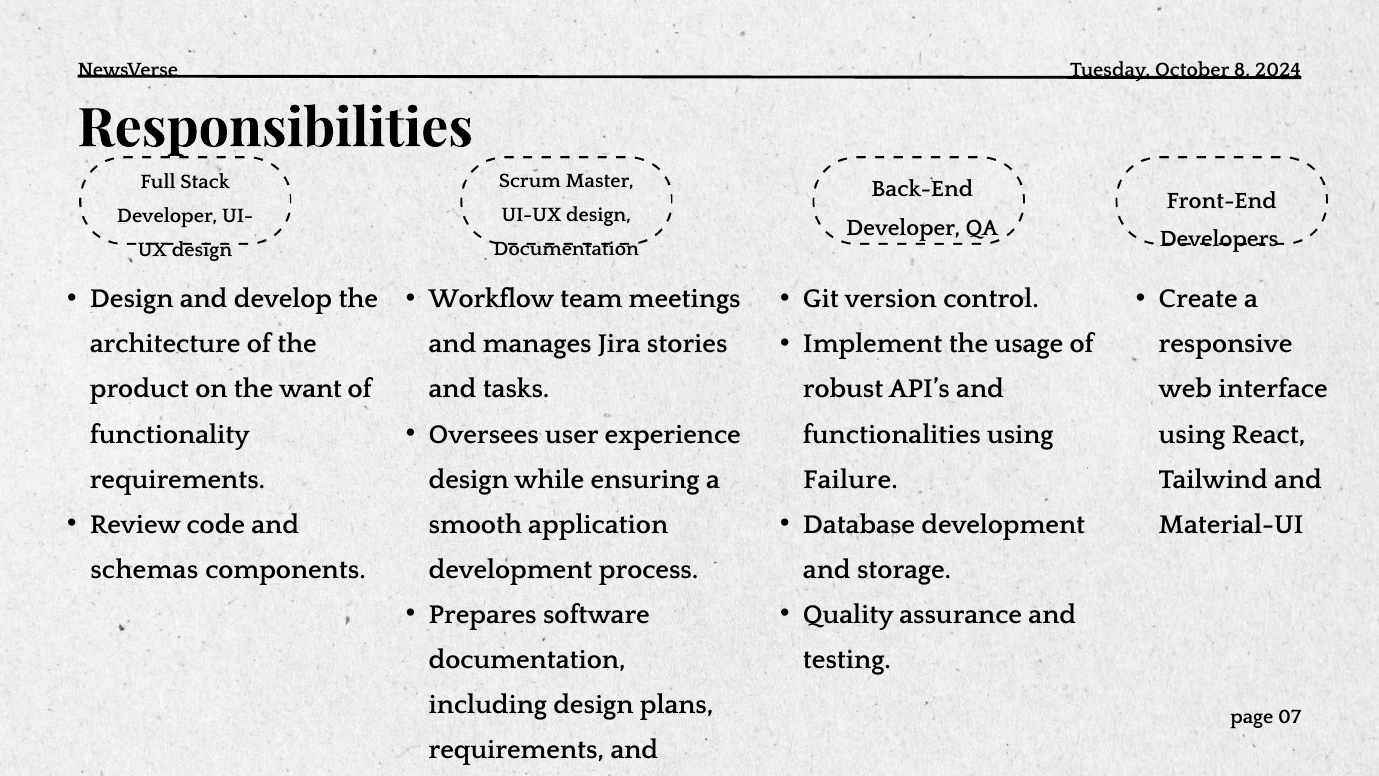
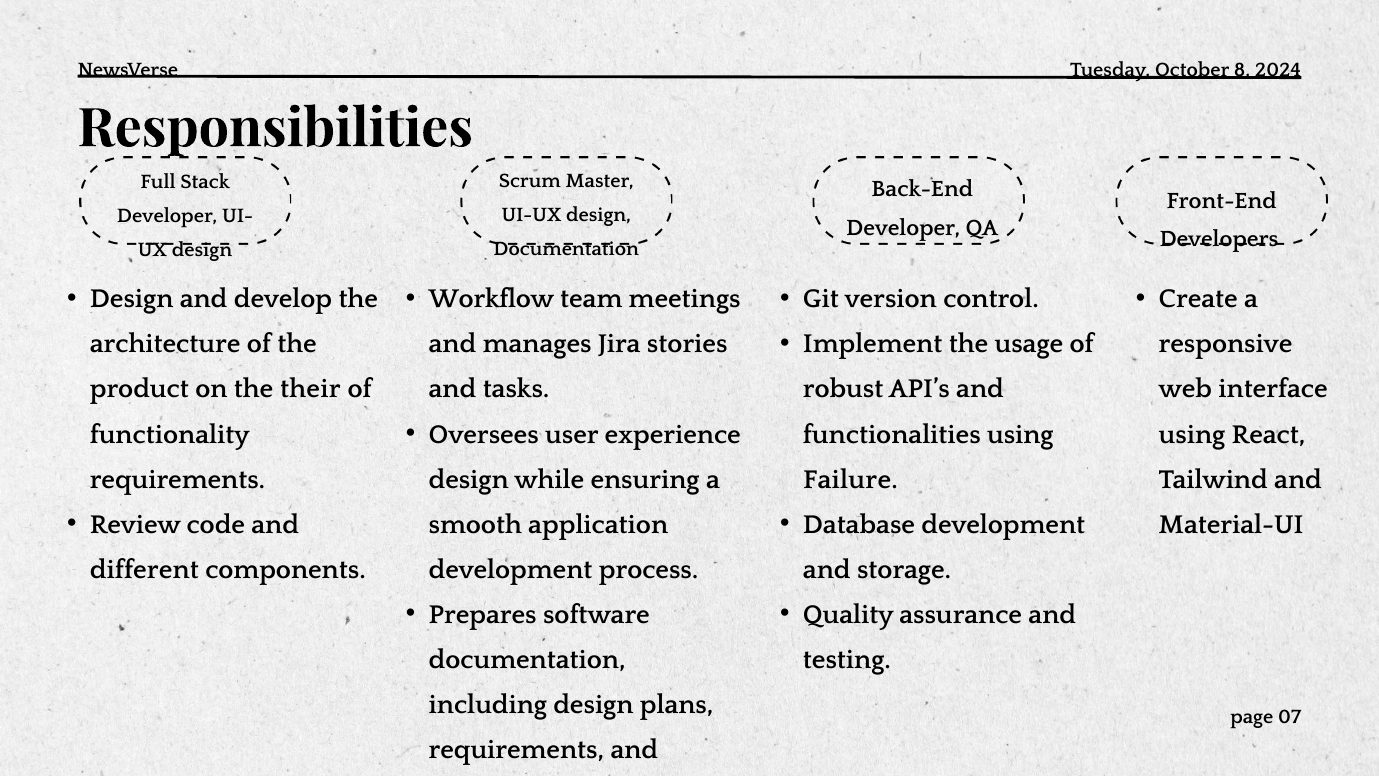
want: want -> their
schemas: schemas -> different
